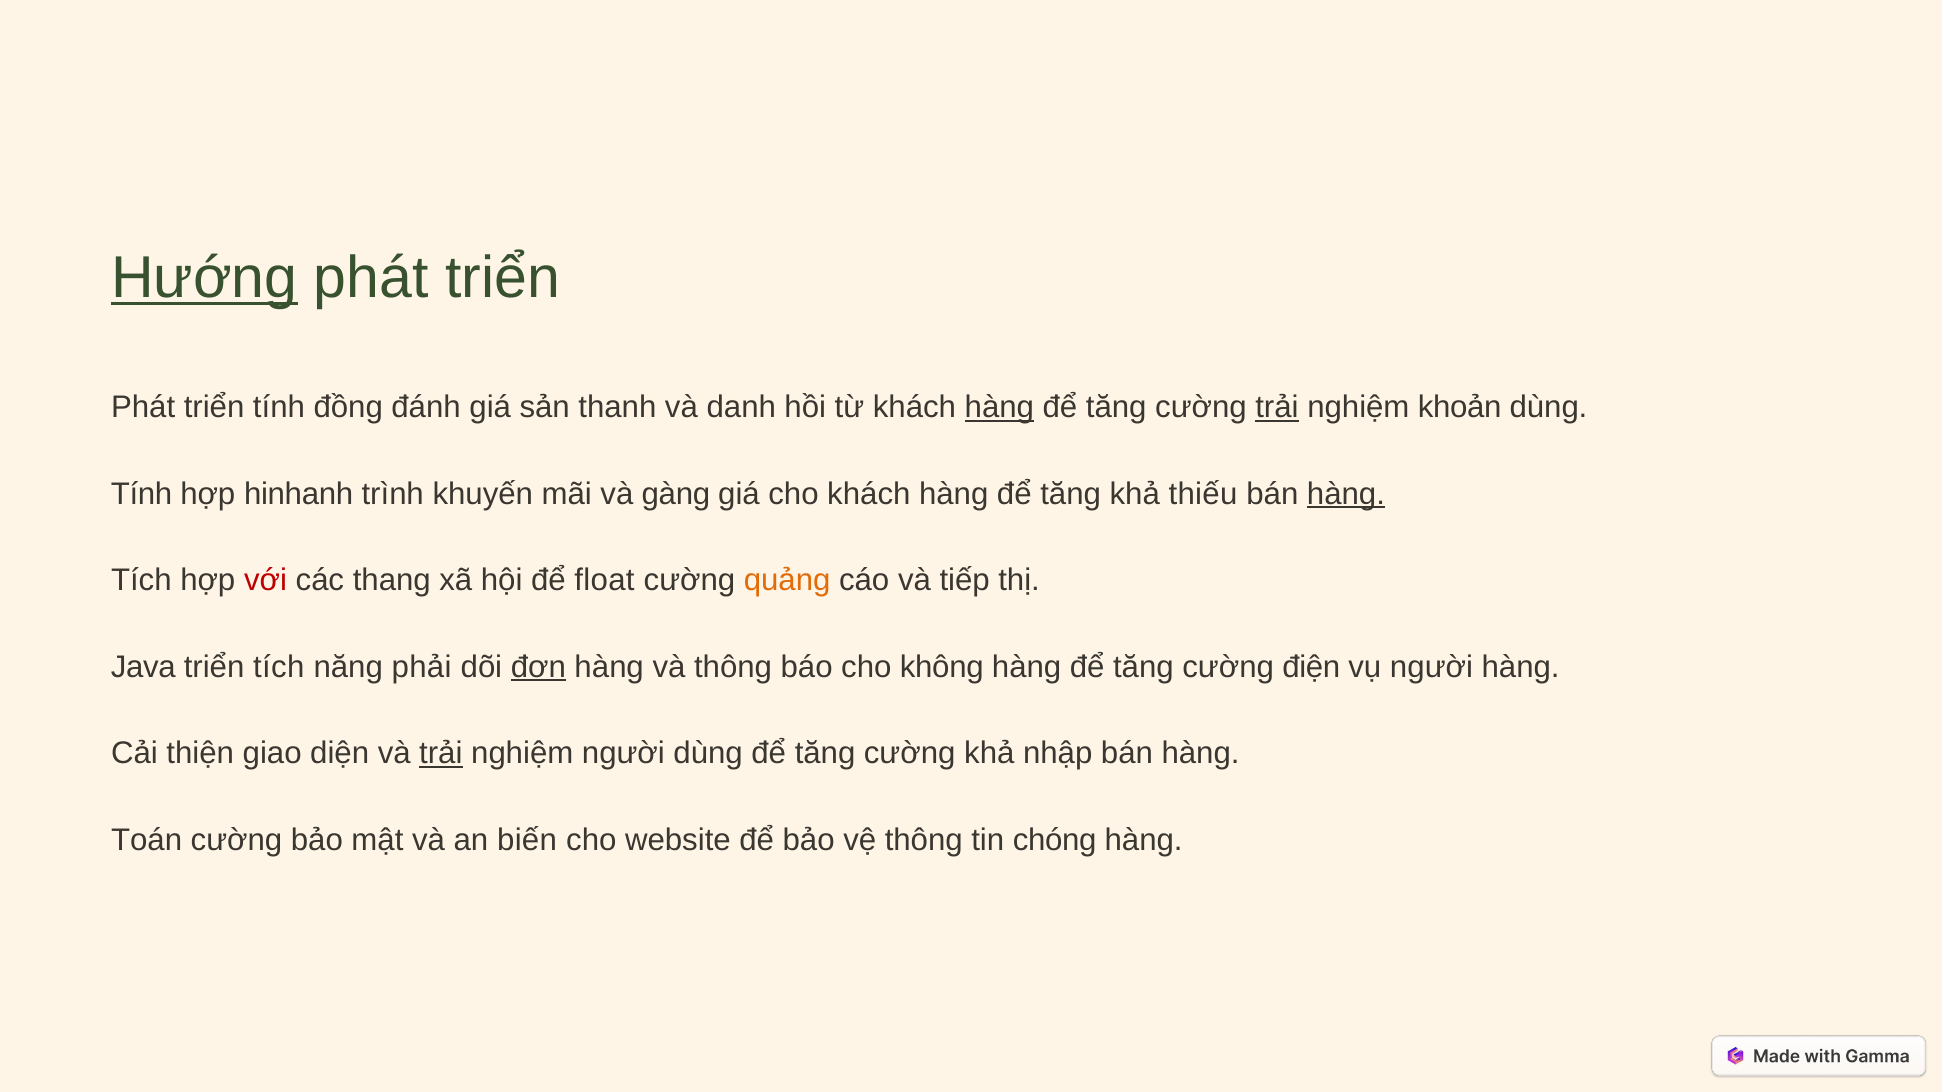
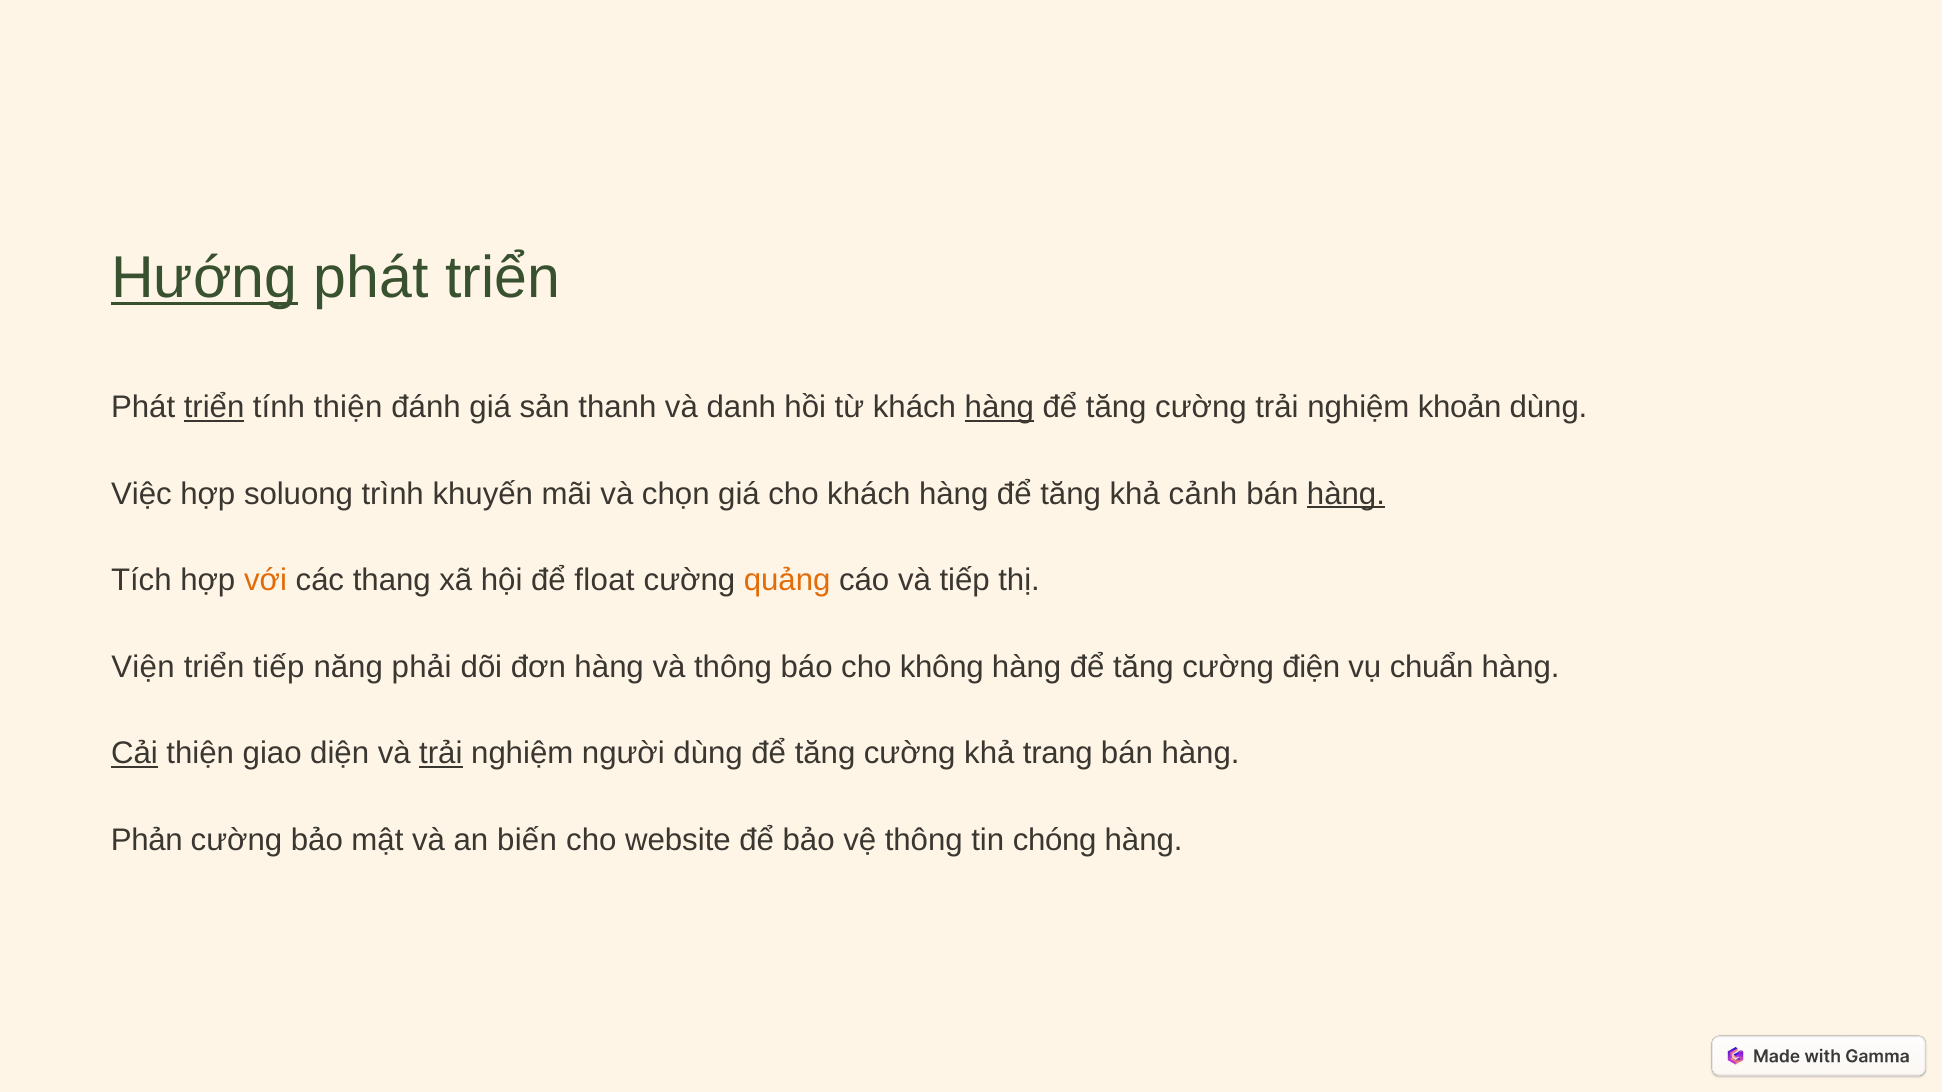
triển at (214, 407) underline: none -> present
tính đồng: đồng -> thiện
trải at (1277, 407) underline: present -> none
Tính at (142, 494): Tính -> Việc
hinhanh: hinhanh -> soluong
gàng: gàng -> chọn
thiếu: thiếu -> cảnh
với colour: red -> orange
Java: Java -> Viện
triển tích: tích -> tiếp
đơn underline: present -> none
vụ người: người -> chuẩn
Cải underline: none -> present
nhập: nhập -> trang
Toán: Toán -> Phản
